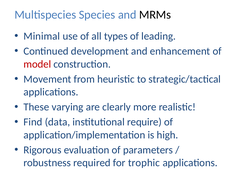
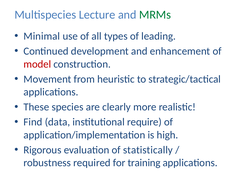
Species: Species -> Lecture
MRMs colour: black -> green
varying: varying -> species
parameters: parameters -> statistically
trophic: trophic -> training
